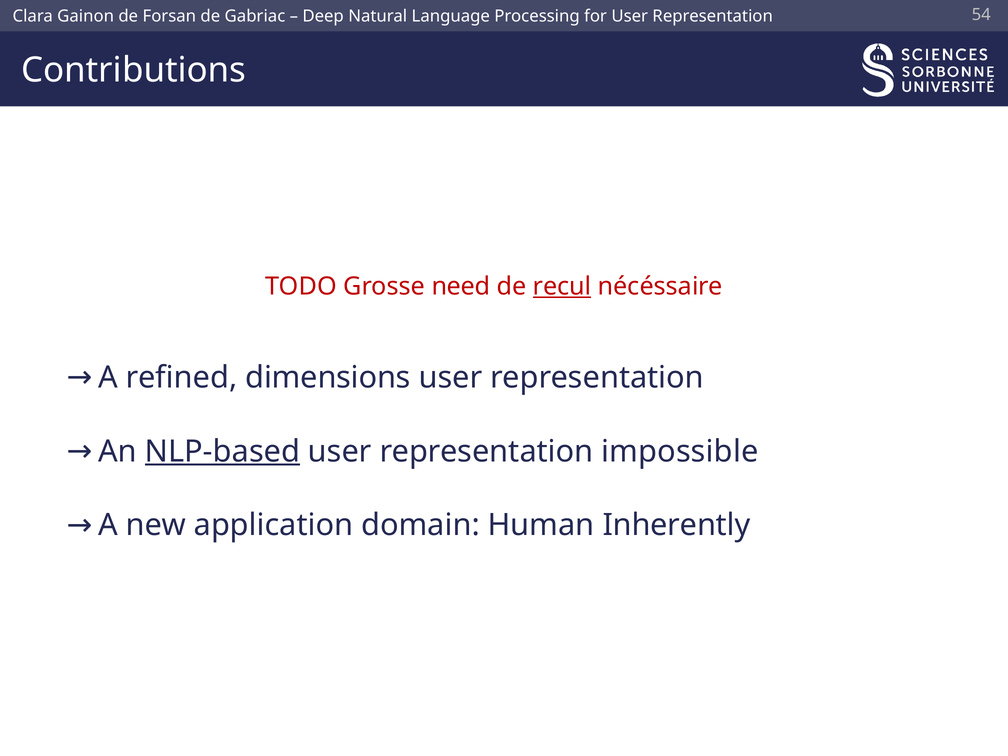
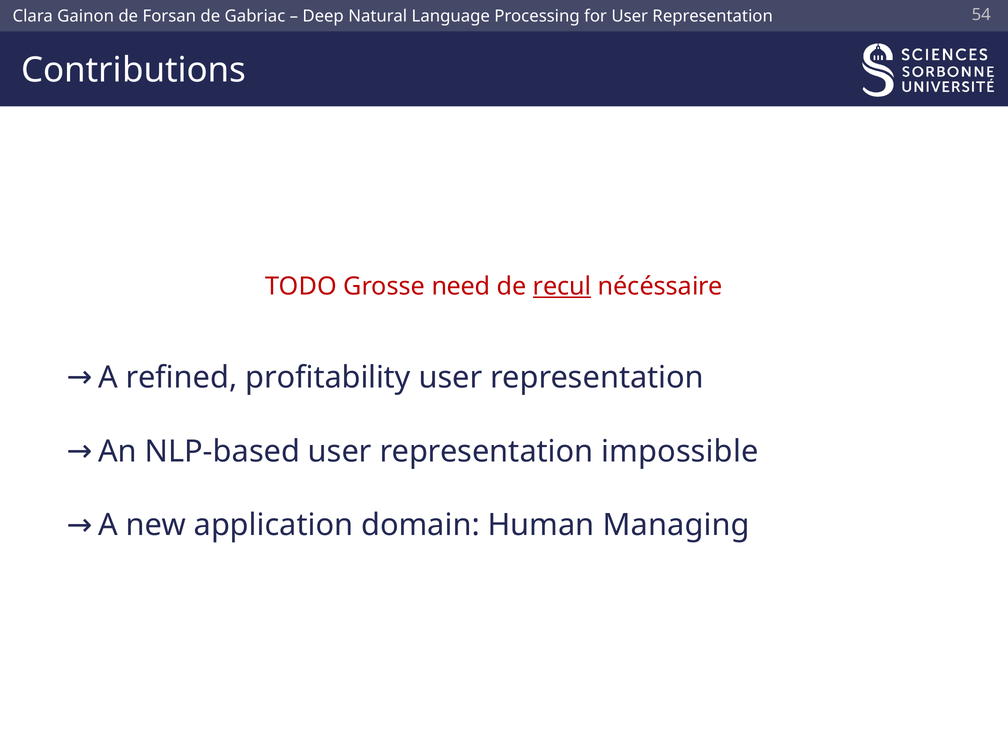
dimensions: dimensions -> profitability
NLP-based underline: present -> none
Inherently: Inherently -> Managing
